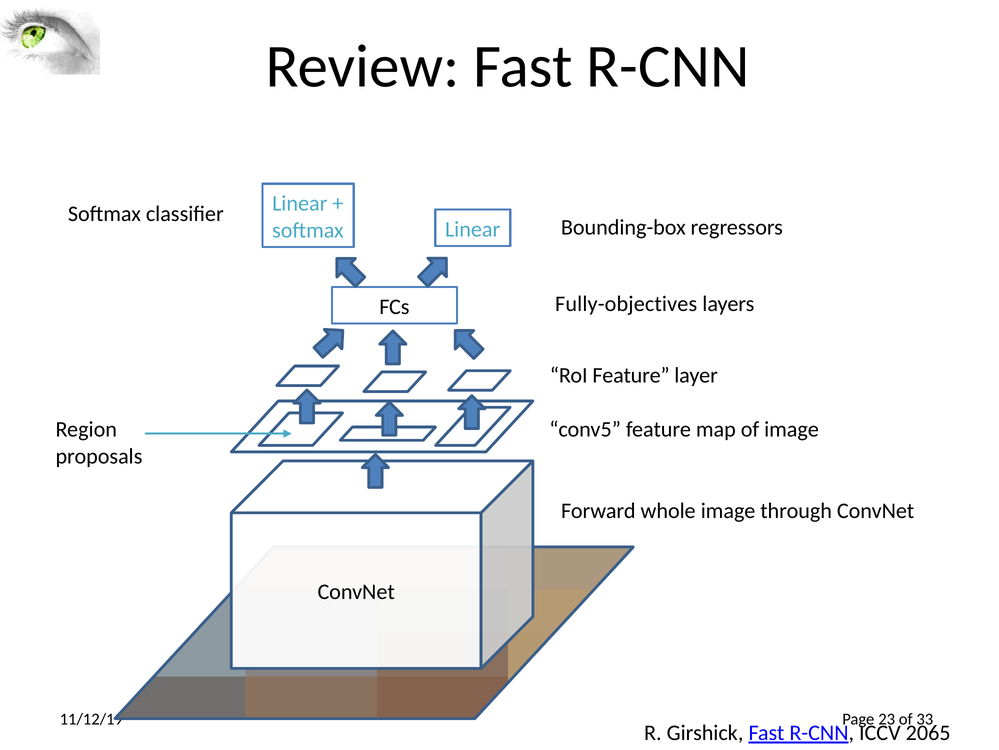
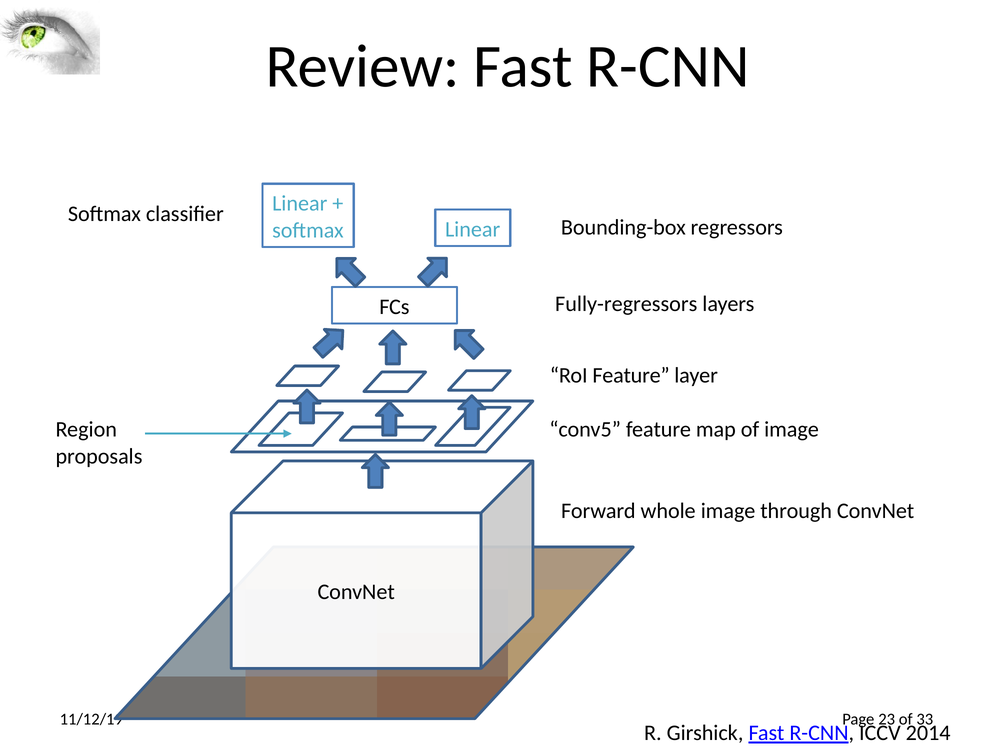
Fully-objectives: Fully-objectives -> Fully-regressors
2065: 2065 -> 2014
